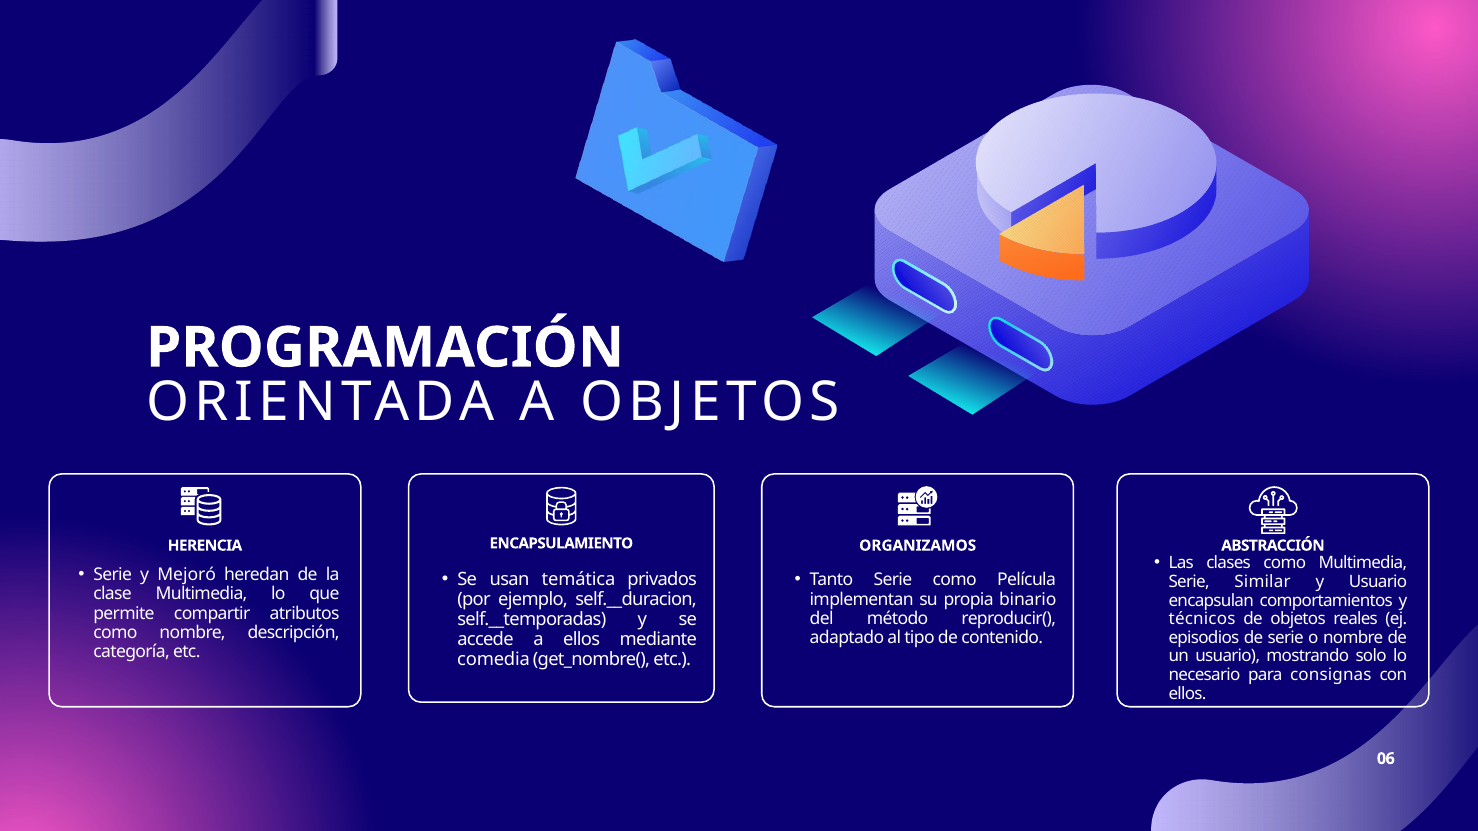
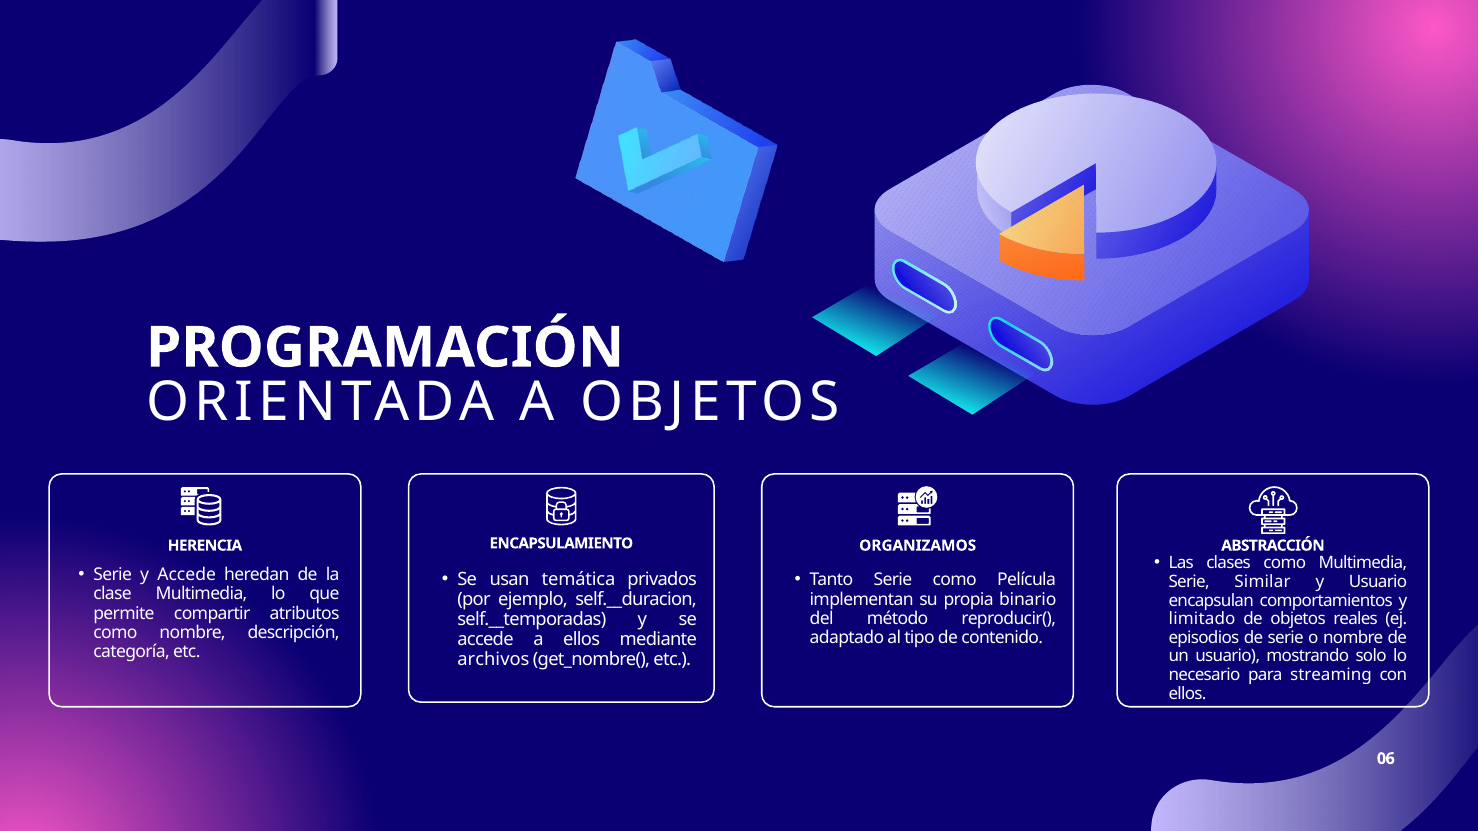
y Mejoró: Mejoró -> Accede
técnicos: técnicos -> limitado
comedia: comedia -> archivos
consignas: consignas -> streaming
